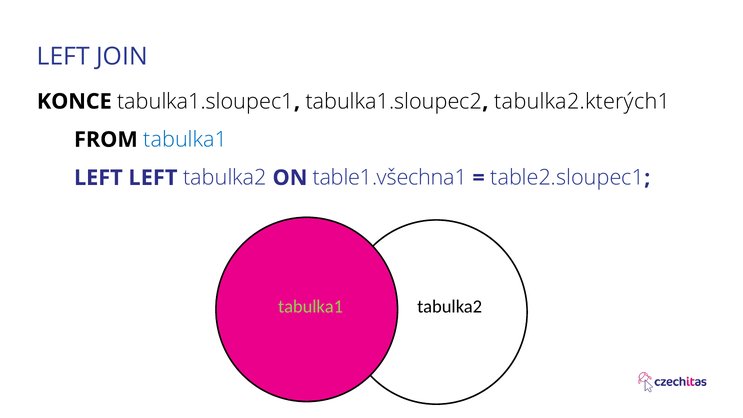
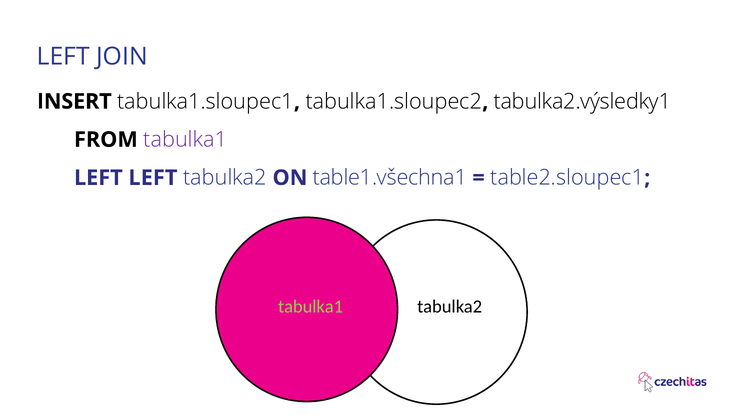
KONCE: KONCE -> INSERT
tabulka2.kterých1: tabulka2.kterých1 -> tabulka2.výsledky1
tabulka1 at (185, 140) colour: blue -> purple
